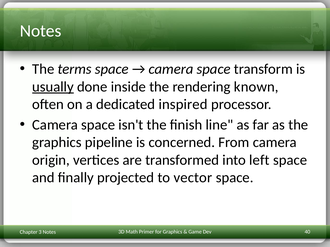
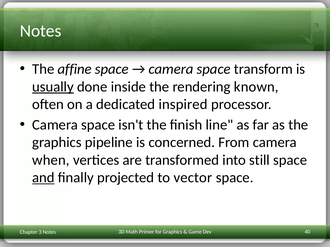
terms: terms -> affine
origin: origin -> when
left: left -> still
and underline: none -> present
